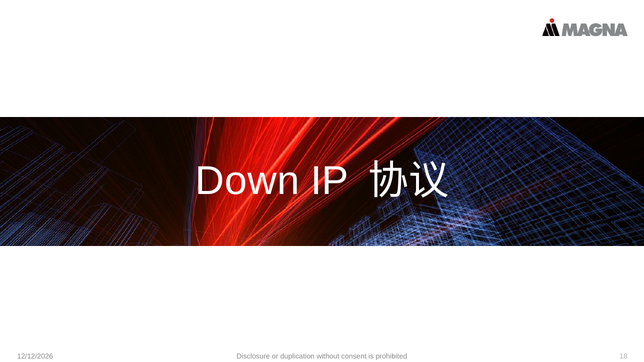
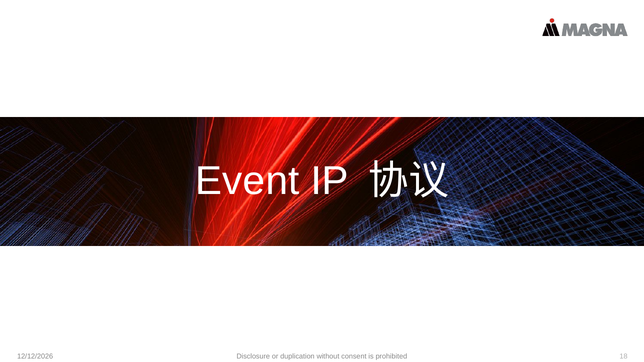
Down: Down -> Event
